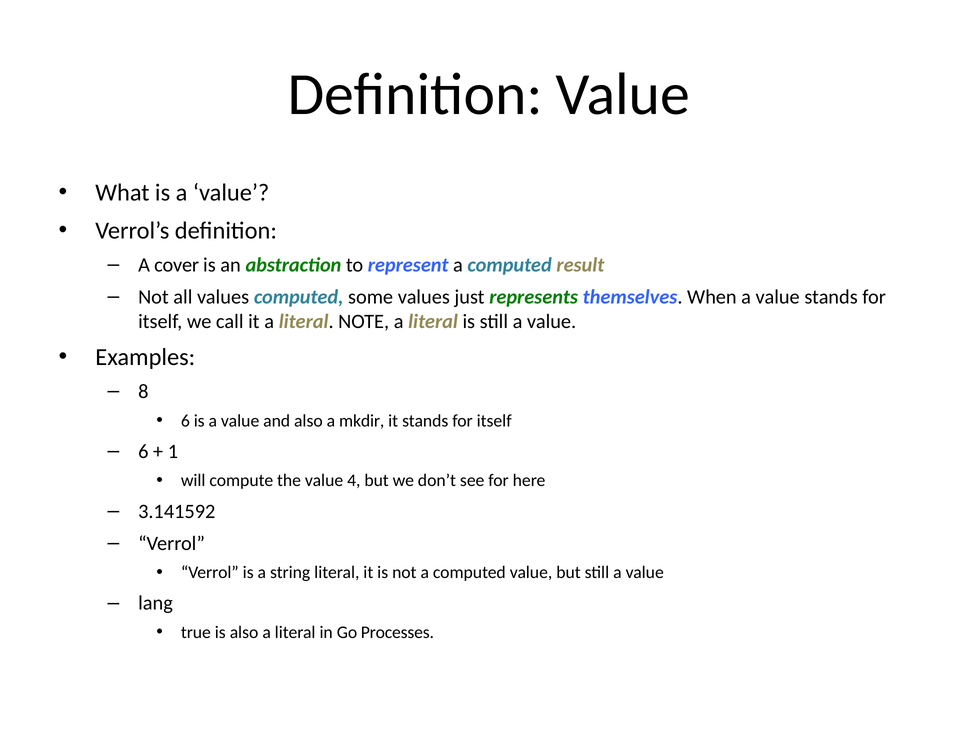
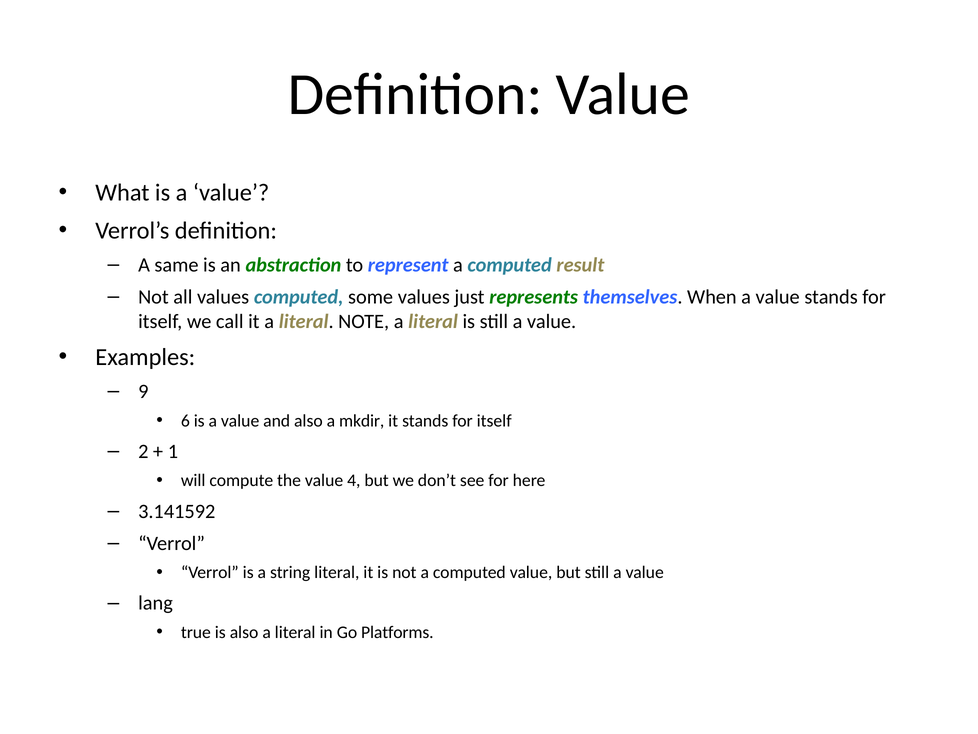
cover: cover -> same
8: 8 -> 9
6 at (143, 451): 6 -> 2
Processes: Processes -> Platforms
